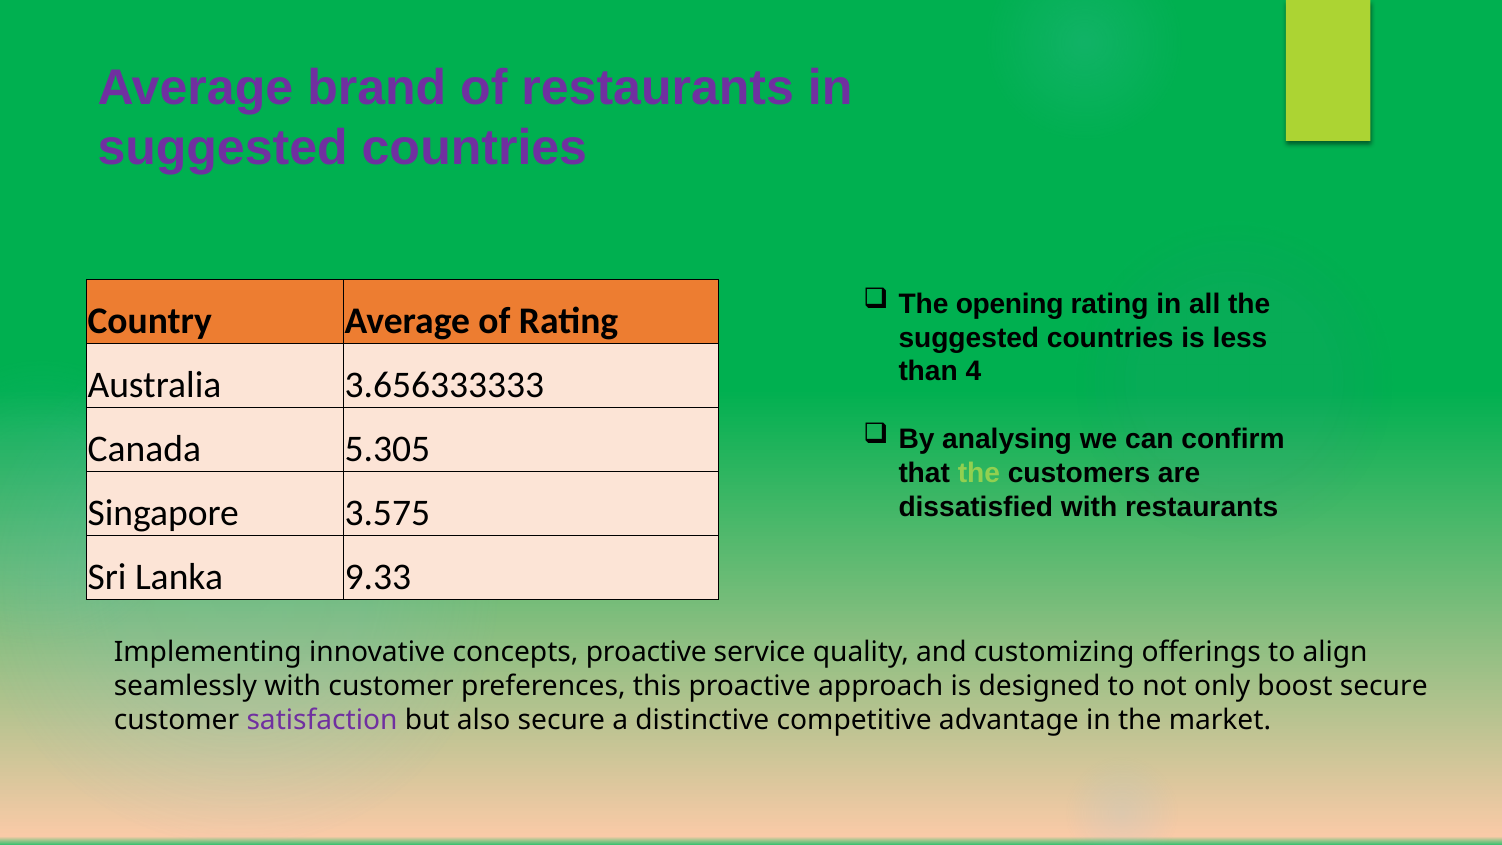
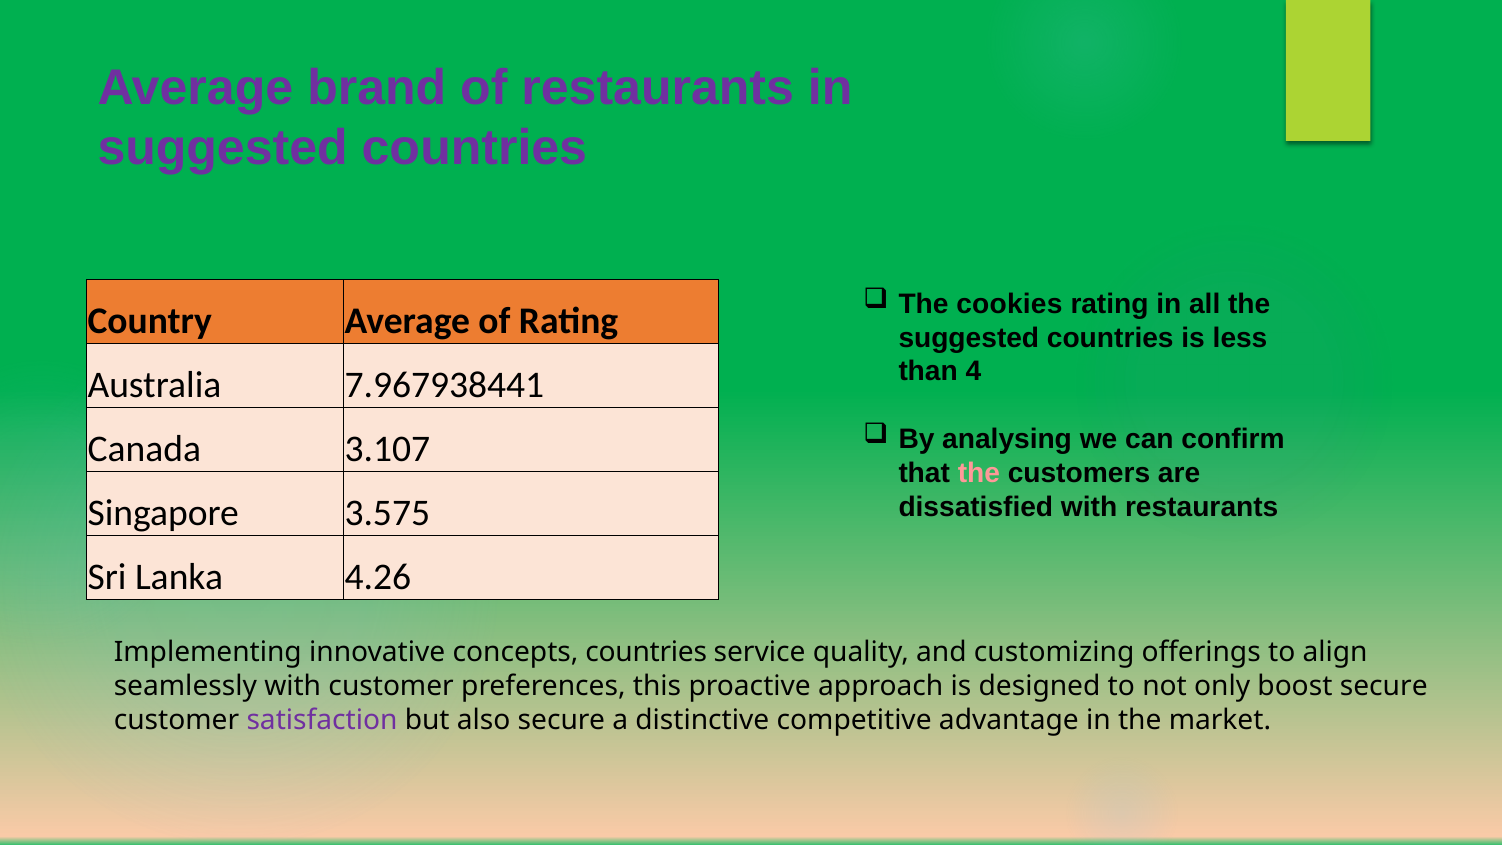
opening: opening -> cookies
3.656333333: 3.656333333 -> 7.967938441
5.305: 5.305 -> 3.107
the at (979, 473) colour: light green -> pink
9.33: 9.33 -> 4.26
concepts proactive: proactive -> countries
